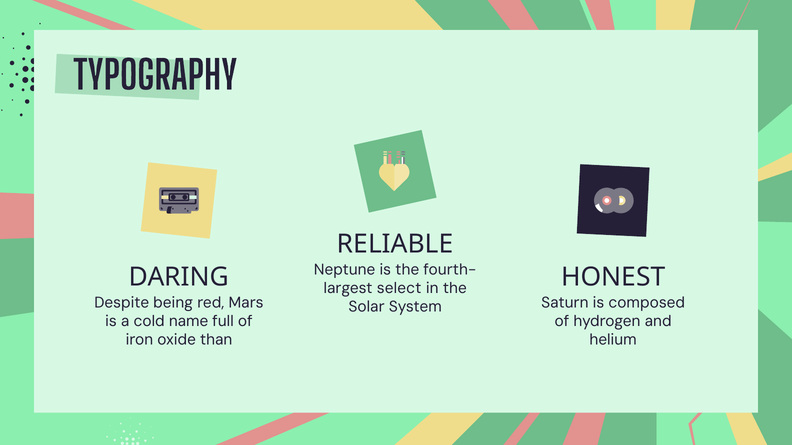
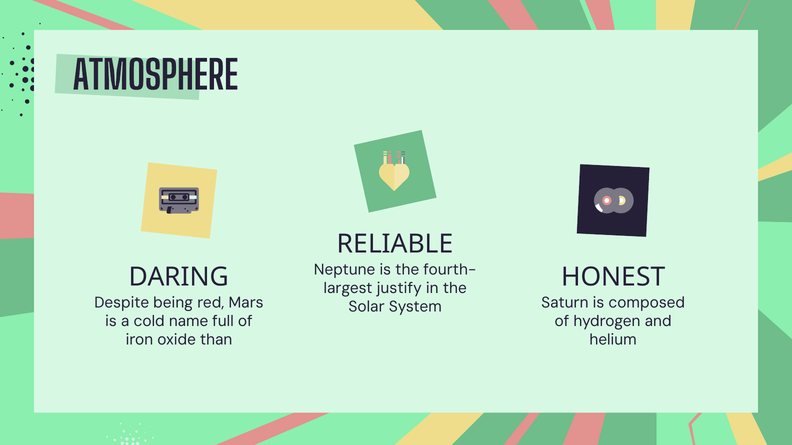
TYPOGRAPHY: TYPOGRAPHY -> ATMOSPHERE
select: select -> justify
